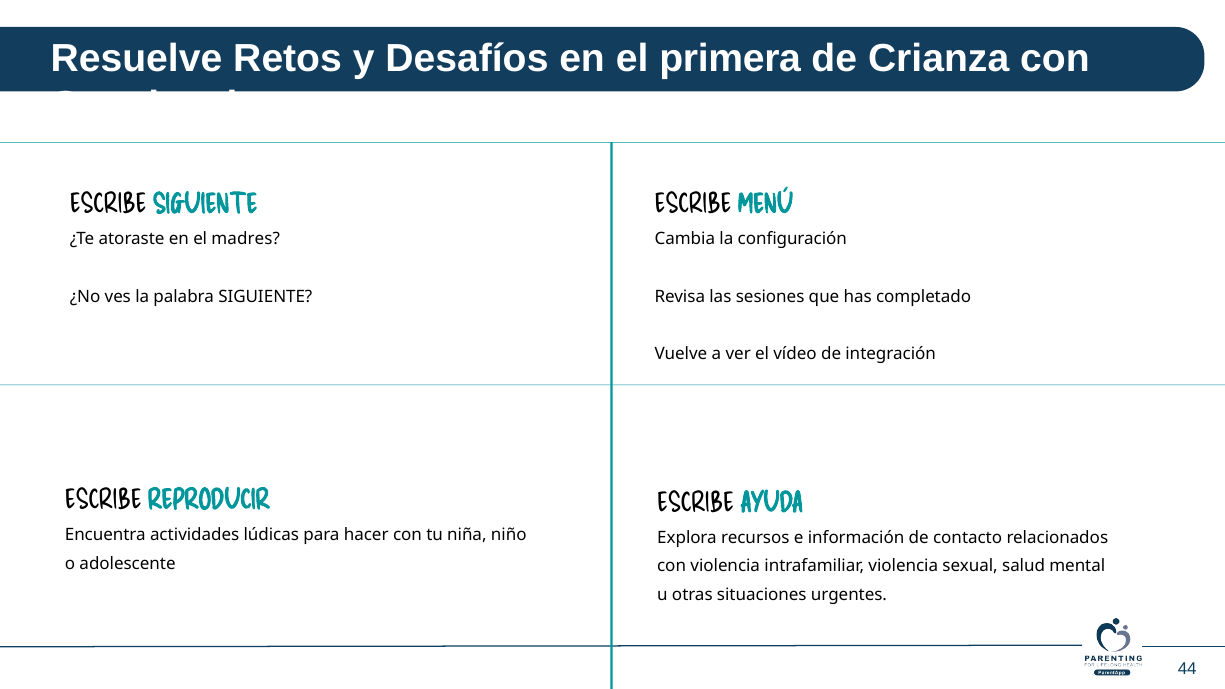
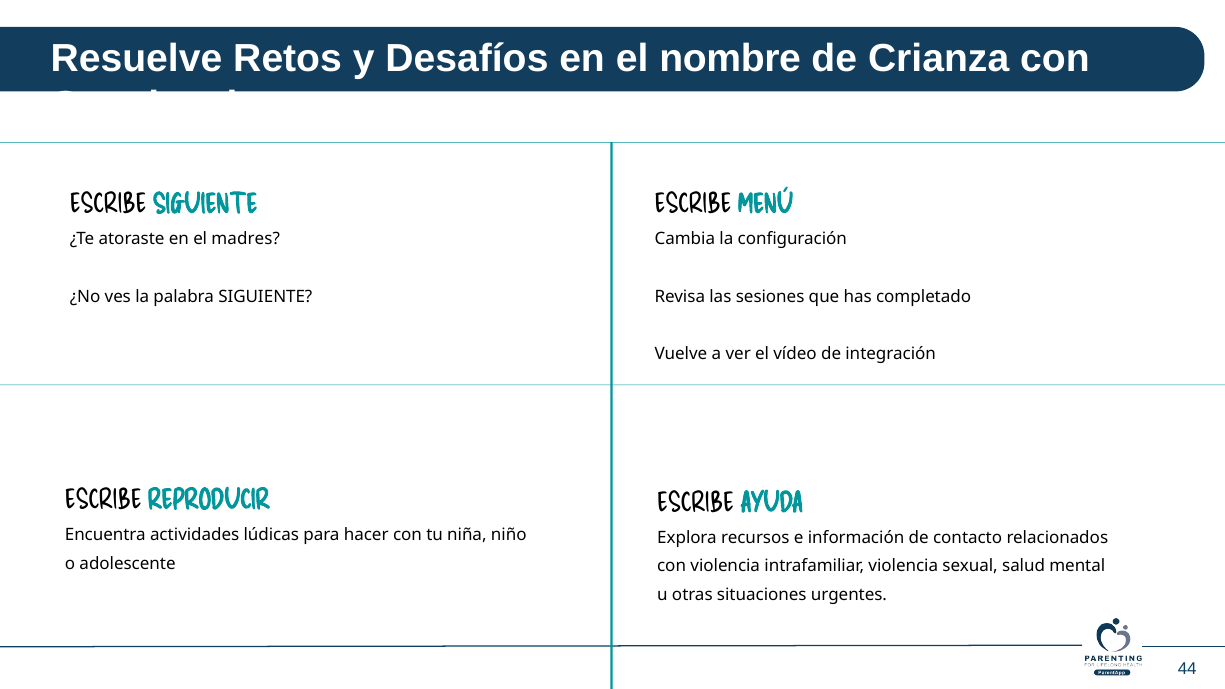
primera: primera -> nombre
